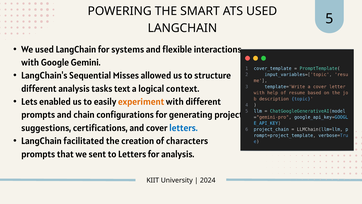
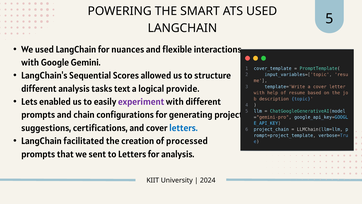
systems: systems -> nuances
Misses: Misses -> Scores
context: context -> provide
experiment colour: orange -> purple
characters: characters -> processed
